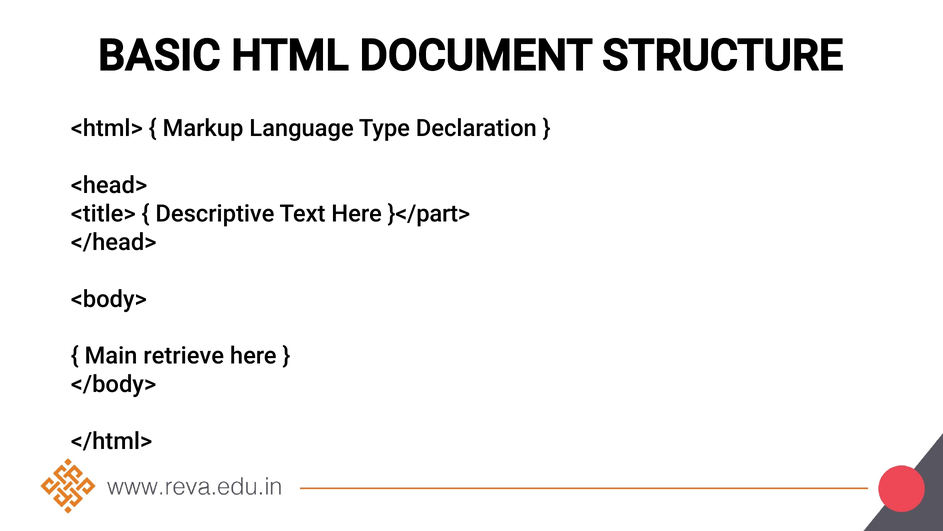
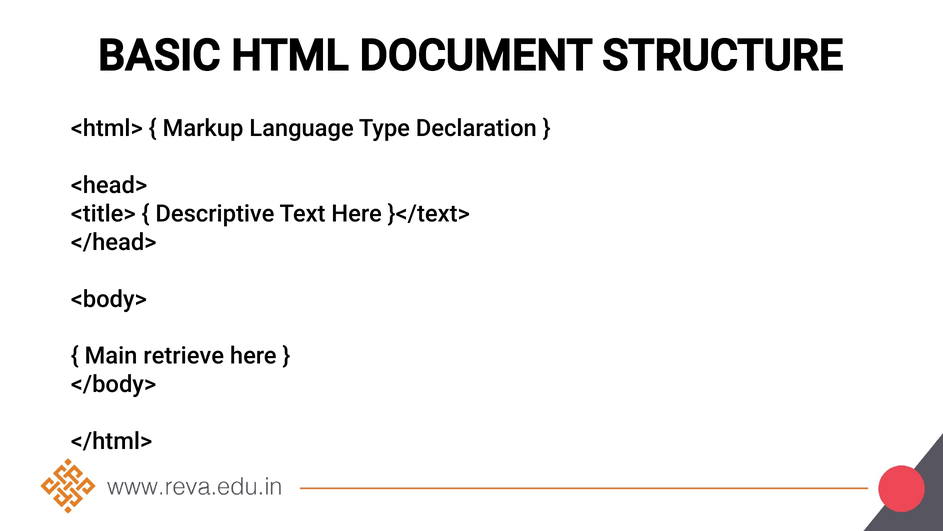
}</part>: }</part> -> }</text>
